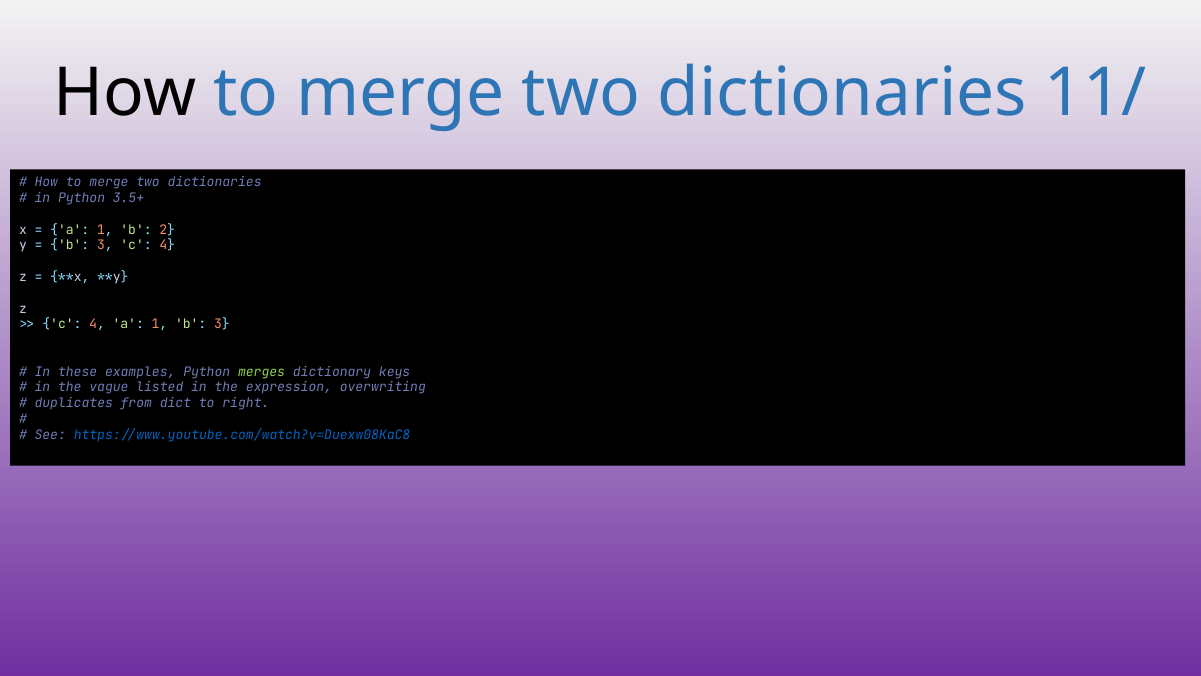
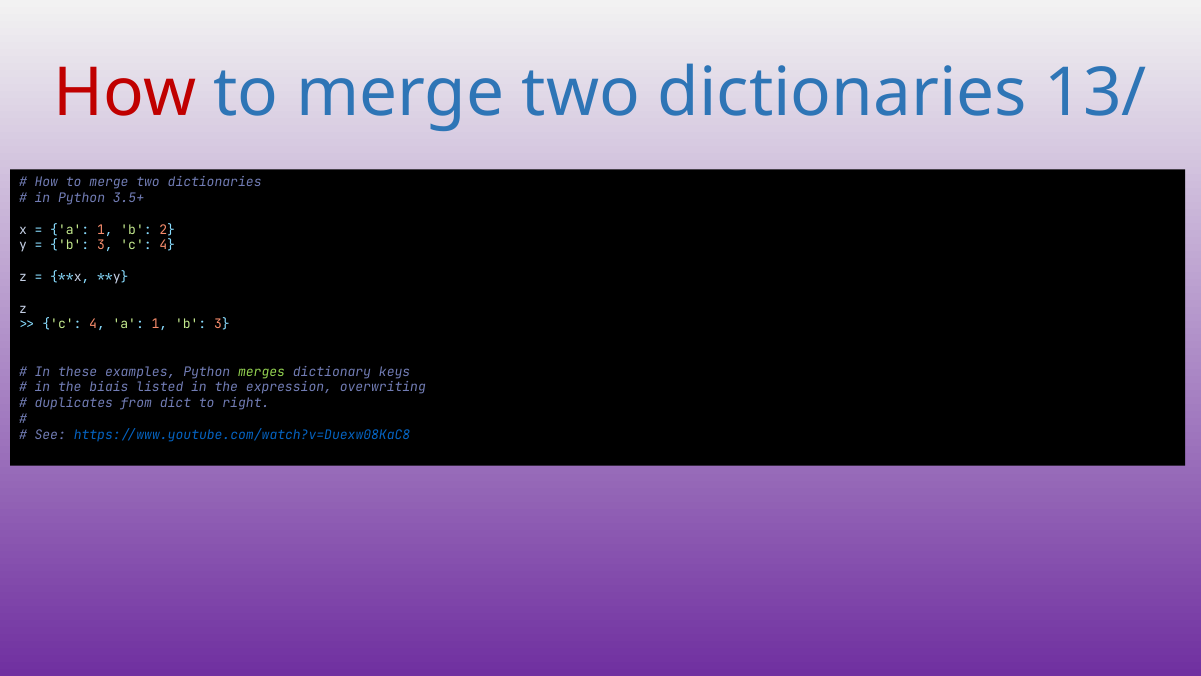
How at (125, 94) colour: black -> red
11/: 11/ -> 13/
vague: vague -> biais
